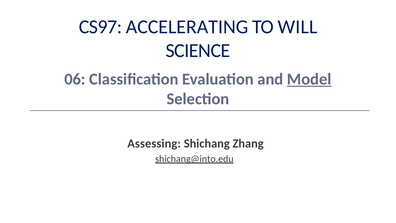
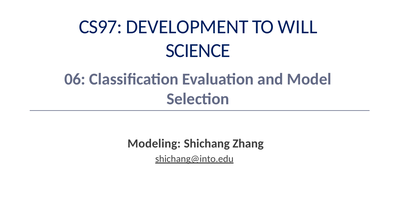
ACCELERATING: ACCELERATING -> DEVELOPMENT
Model underline: present -> none
Assessing: Assessing -> Modeling
